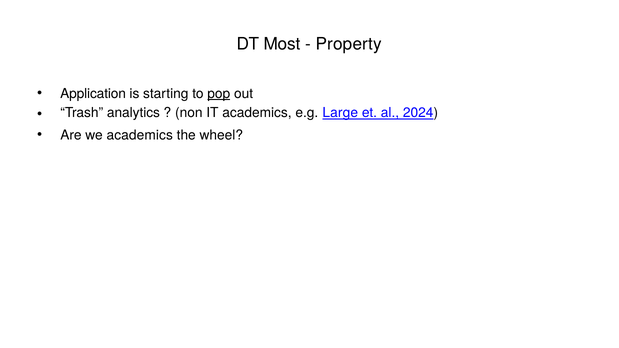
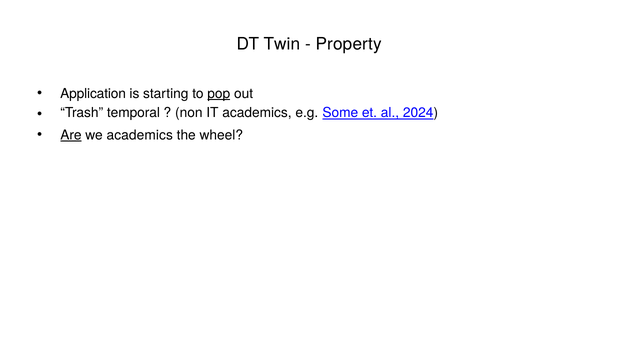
Most: Most -> Twin
analytics: analytics -> temporal
Large: Large -> Some
Are underline: none -> present
